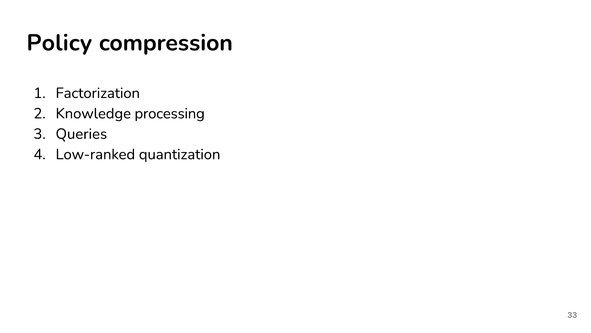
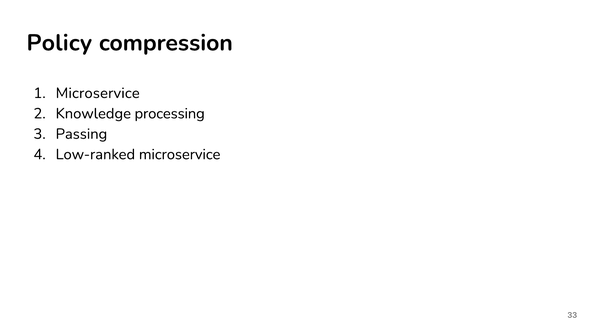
Factorization at (98, 93): Factorization -> Microservice
Queries: Queries -> Passing
Low-ranked quantization: quantization -> microservice
